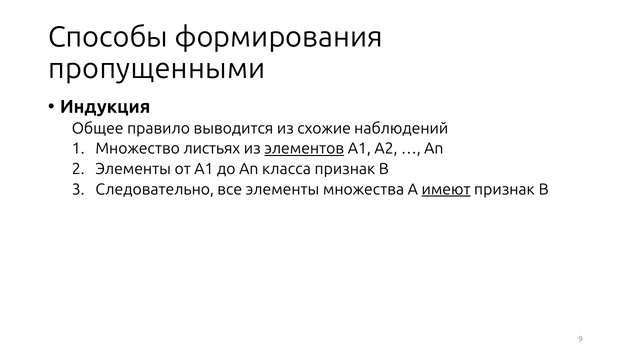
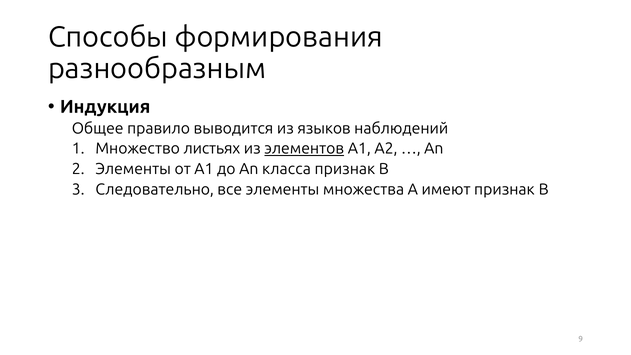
пропущенными: пропущенными -> разнообразным
схожие: схожие -> языков
имеют underline: present -> none
